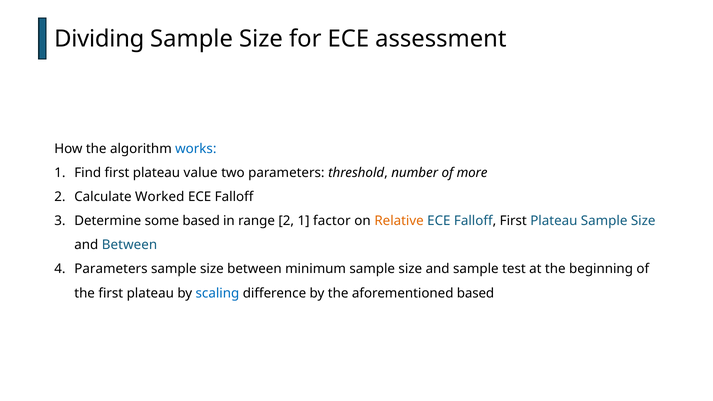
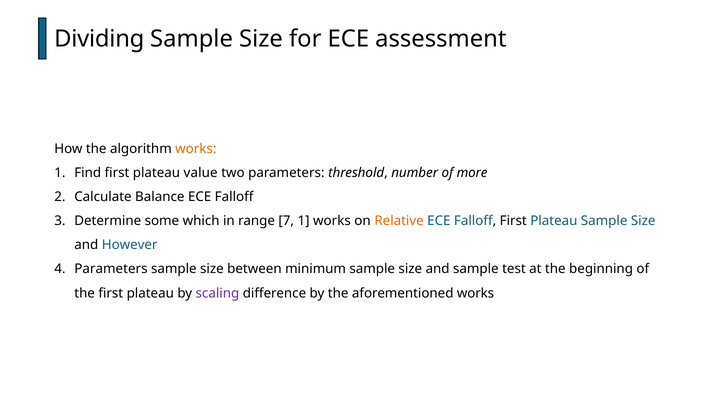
works at (196, 149) colour: blue -> orange
Worked: Worked -> Balance
some based: based -> which
range 2: 2 -> 7
1 factor: factor -> works
and Between: Between -> However
scaling colour: blue -> purple
aforementioned based: based -> works
